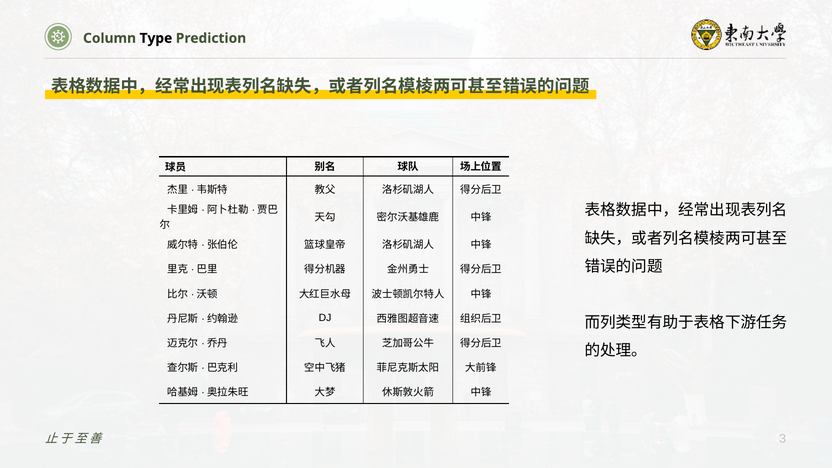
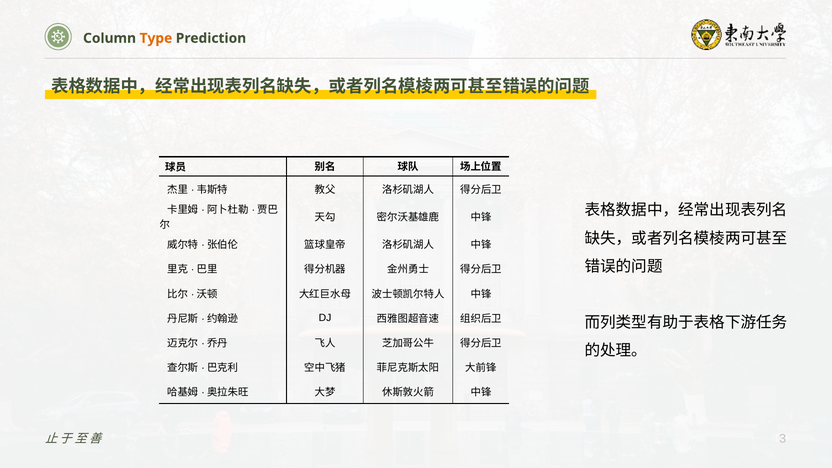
Type colour: black -> orange
